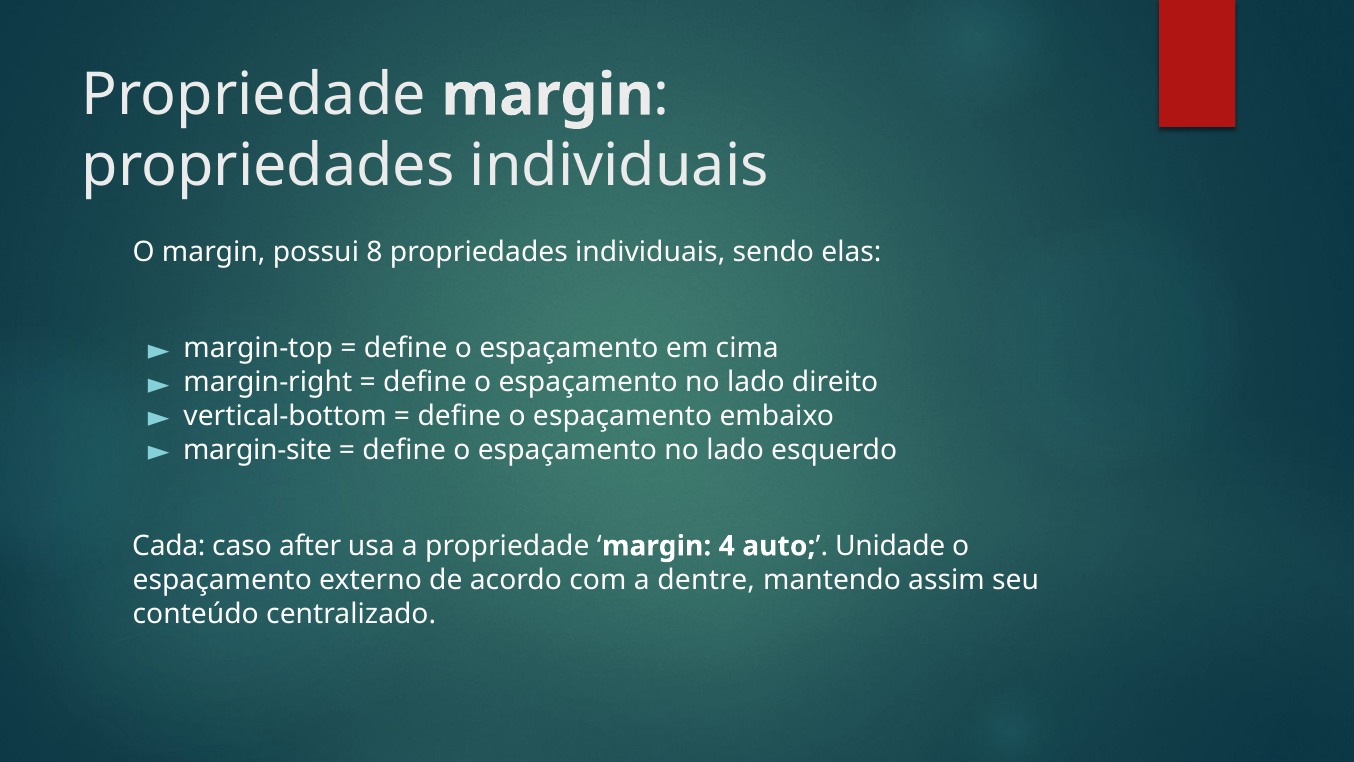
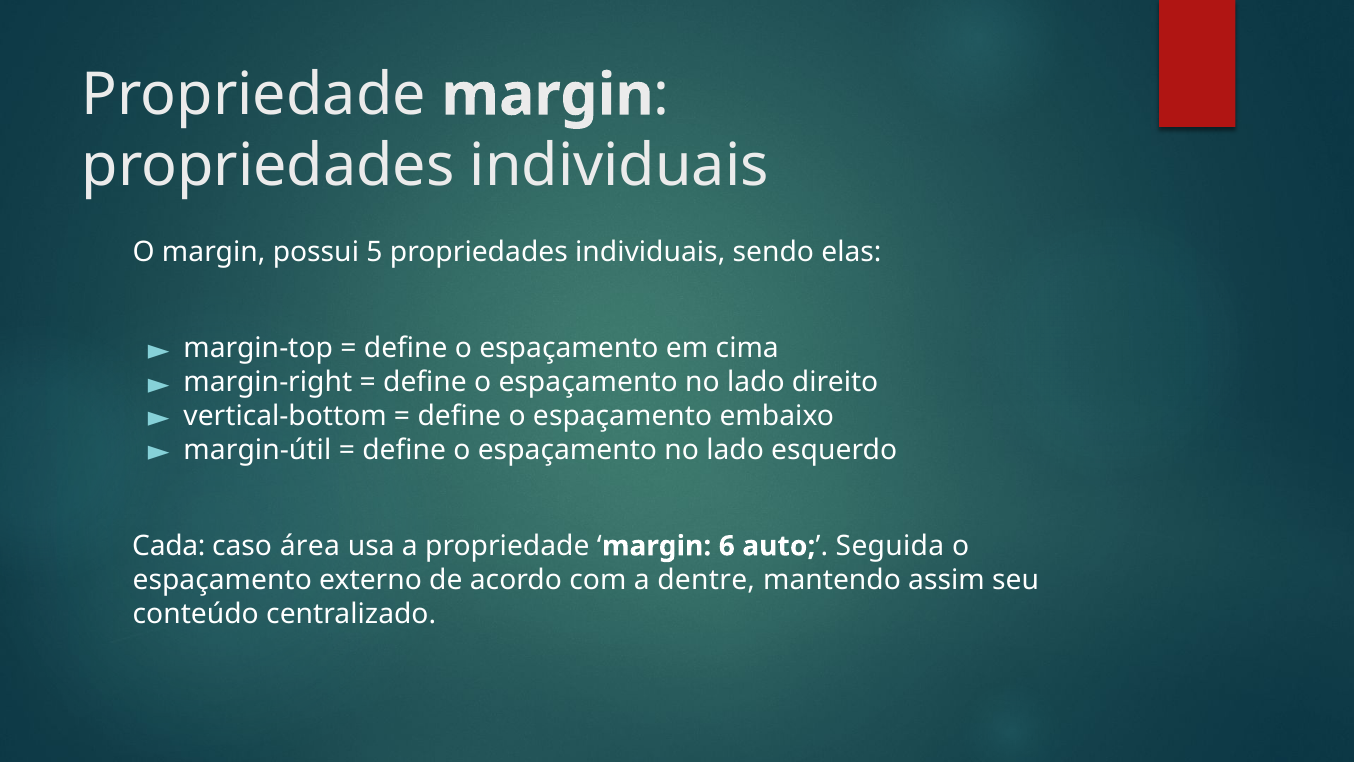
8: 8 -> 5
margin-site: margin-site -> margin-útil
after: after -> área
4: 4 -> 6
Unidade: Unidade -> Seguida
